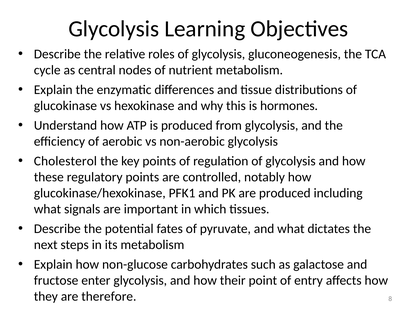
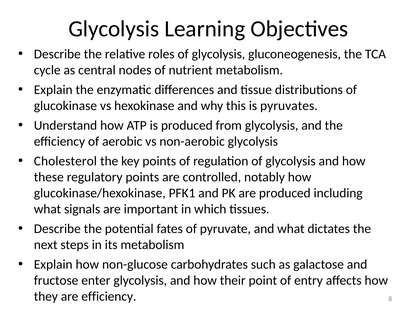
hormones: hormones -> pyruvates
are therefore: therefore -> efficiency
